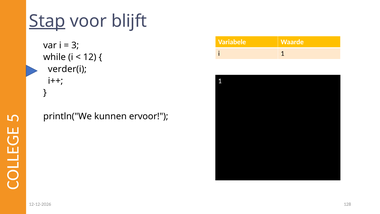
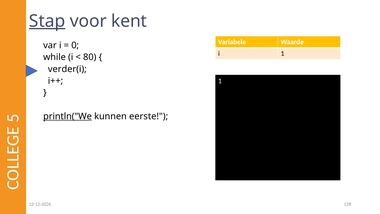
blijft: blijft -> kent
3: 3 -> 0
12: 12 -> 80
println("We underline: none -> present
ervoor: ervoor -> eerste
